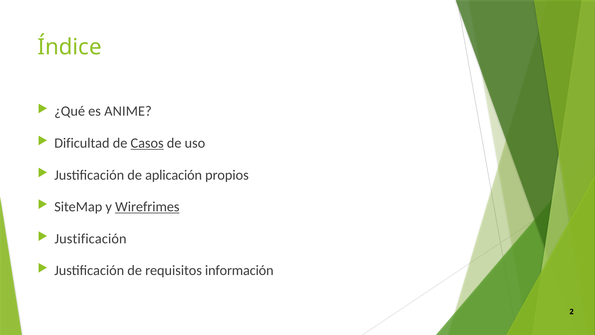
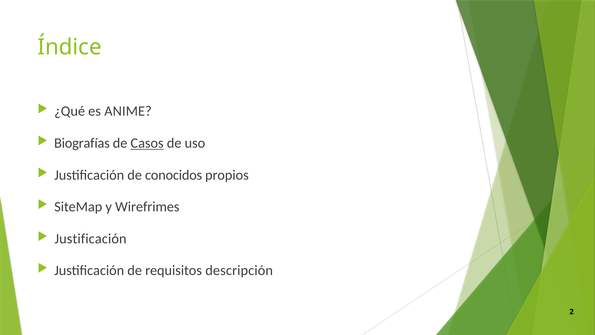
Dificultad: Dificultad -> Biografías
aplicación: aplicación -> conocidos
Wirefrimes underline: present -> none
información: información -> descripción
